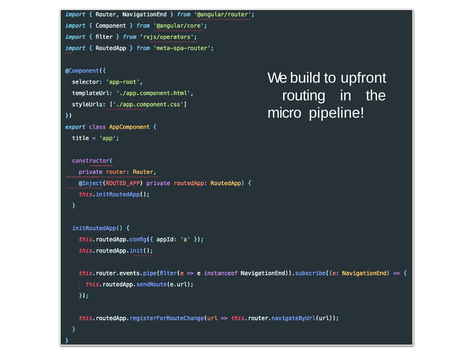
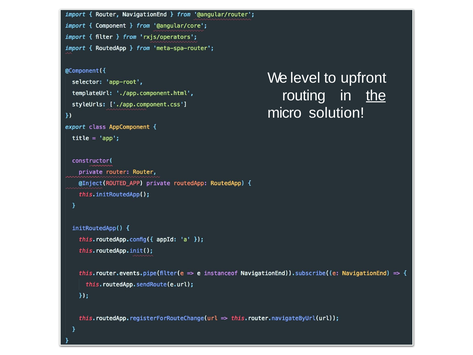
build: build -> level
the underline: none -> present
pipeline: pipeline -> solution
